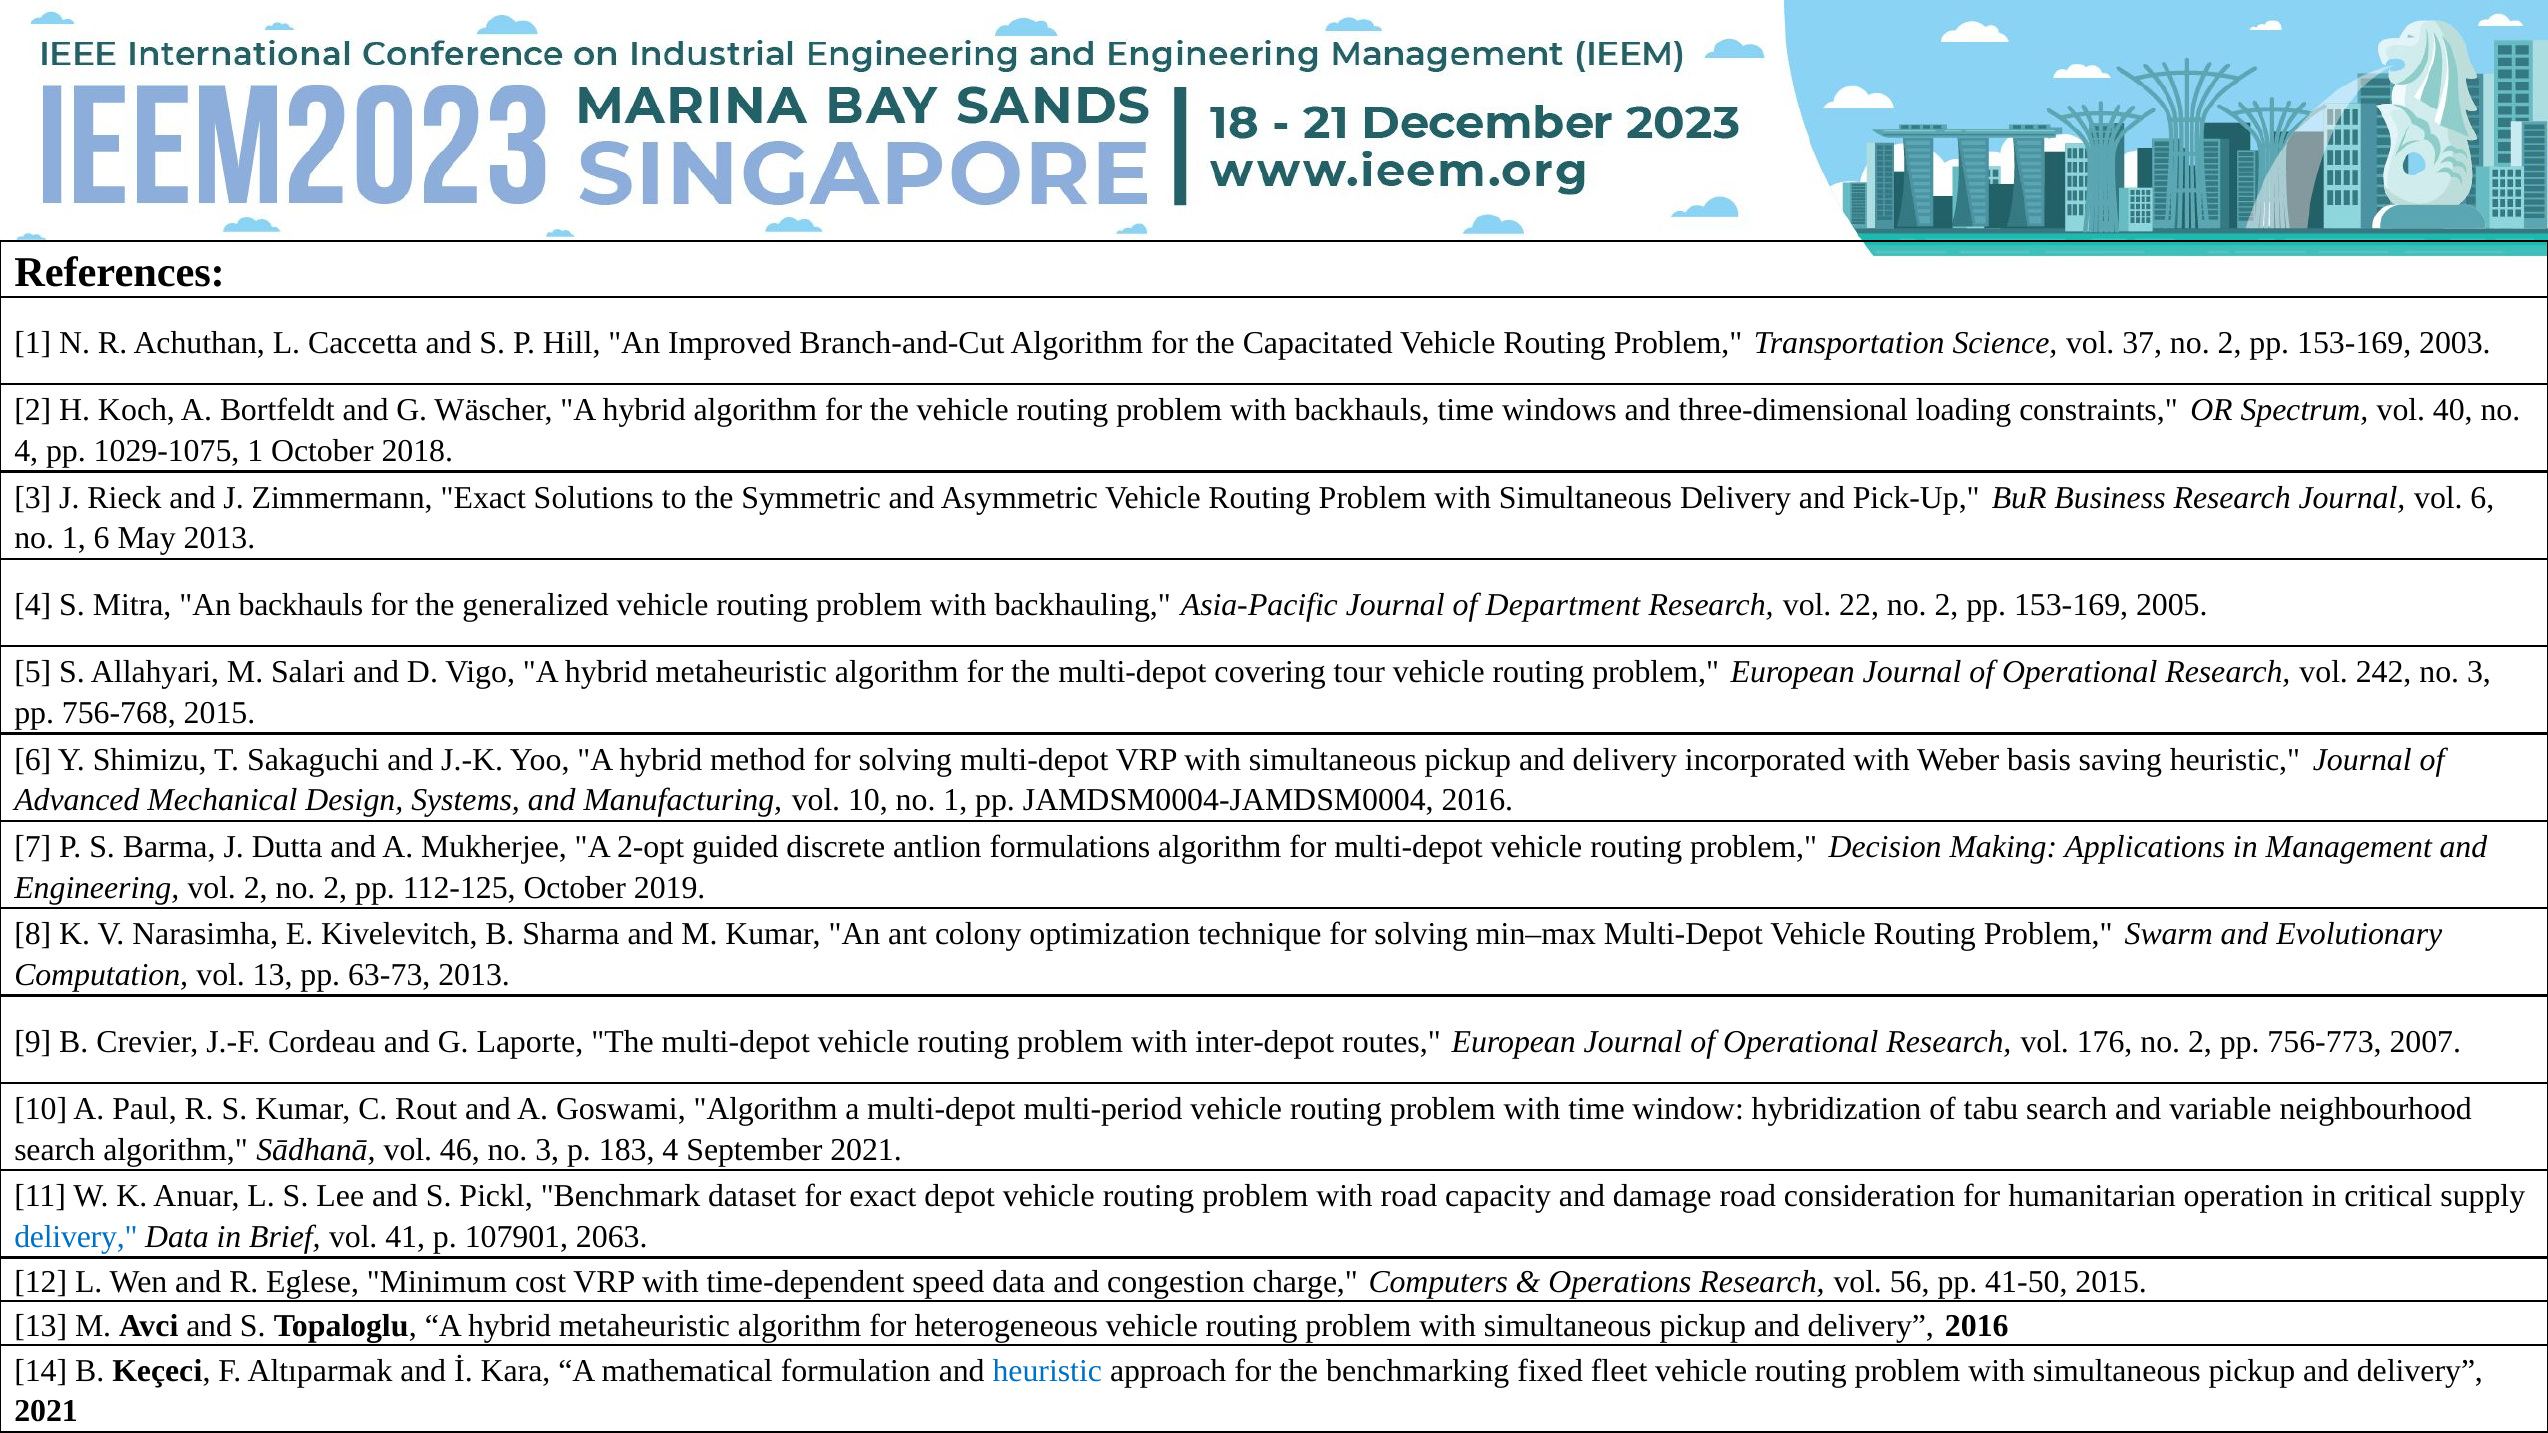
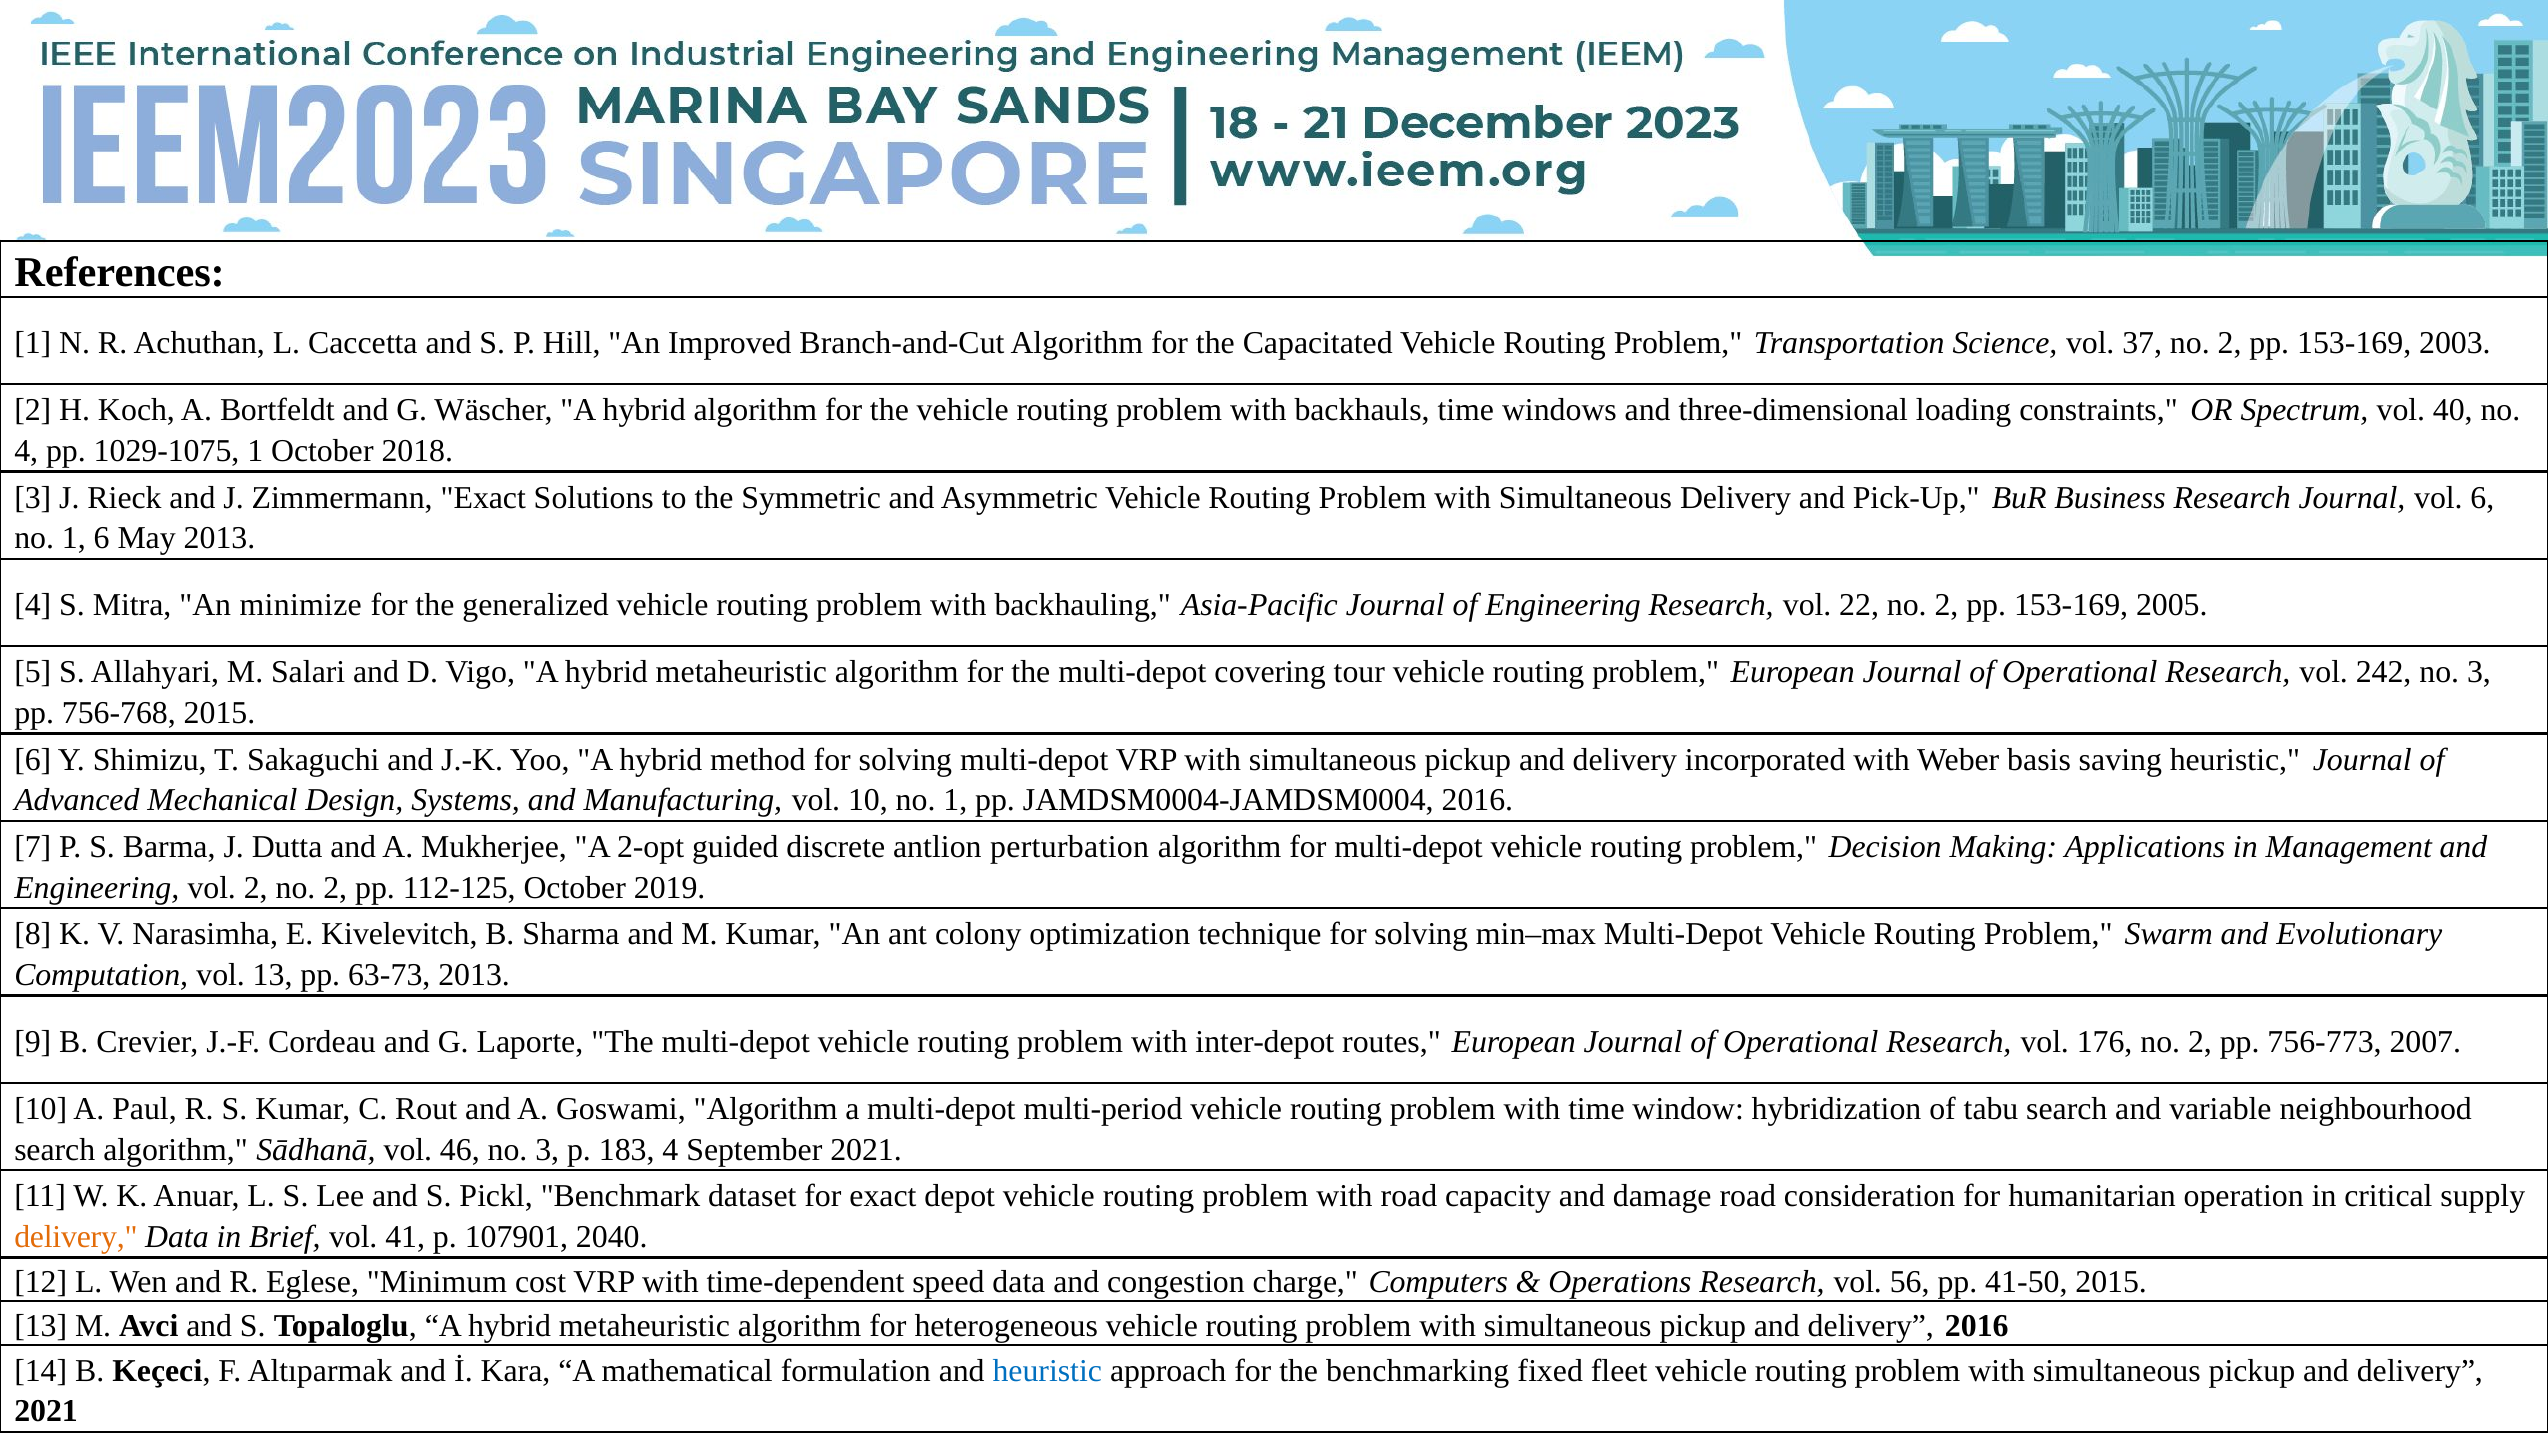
An backhauls: backhauls -> minimize
of Department: Department -> Engineering
formulations: formulations -> perturbation
delivery at (76, 1237) colour: blue -> orange
2063: 2063 -> 2040
